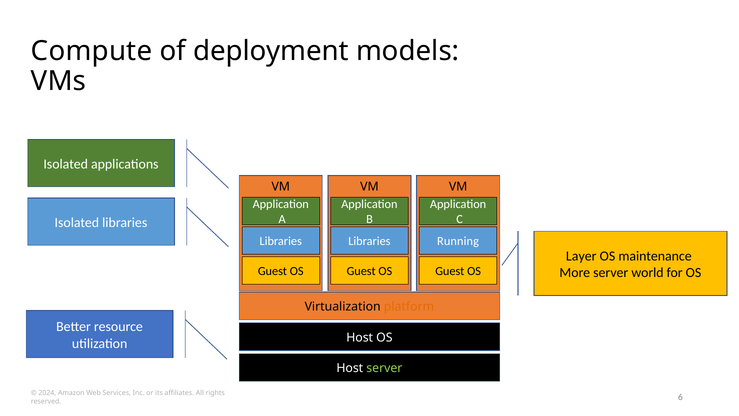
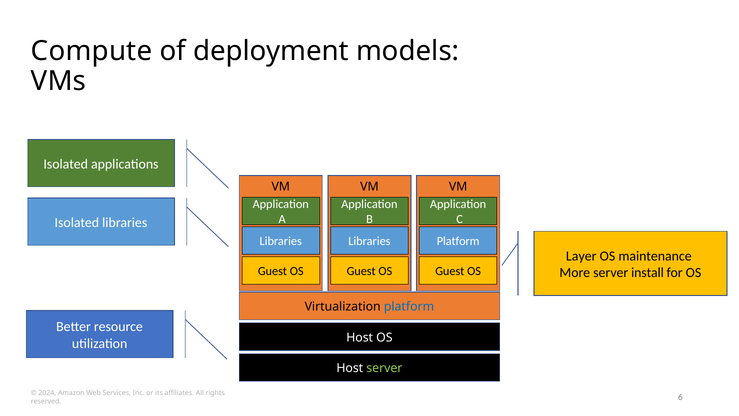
Running at (458, 241): Running -> Platform
world: world -> install
platform at (409, 307) colour: orange -> blue
